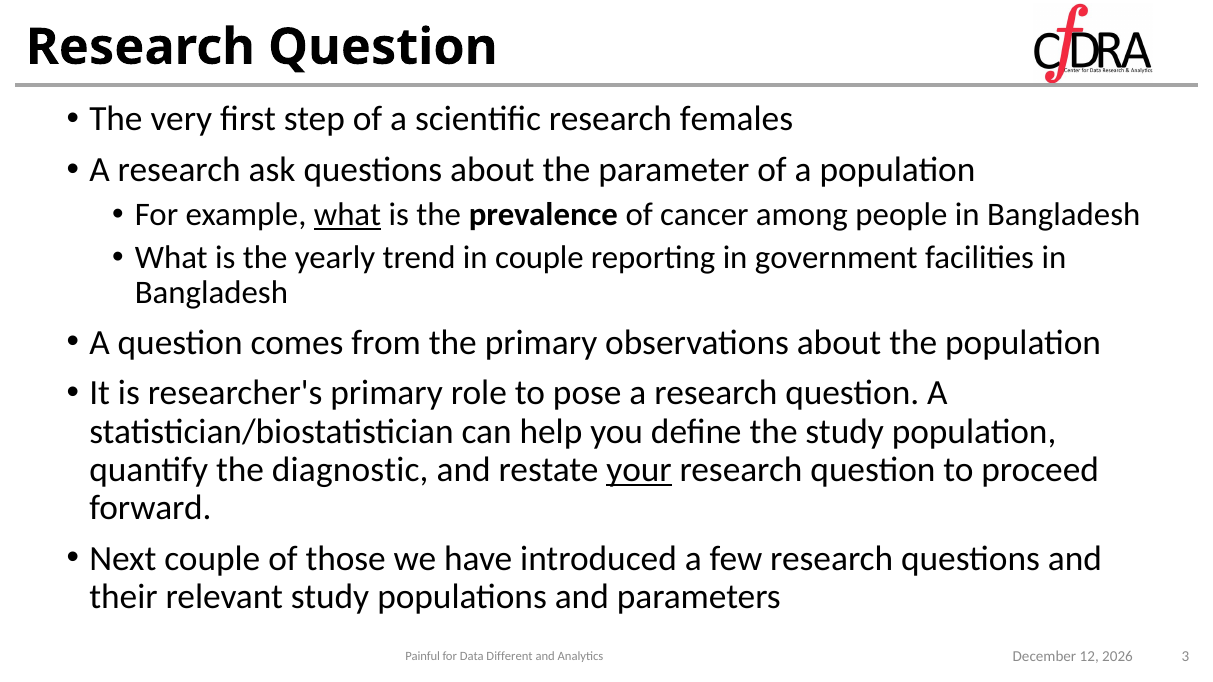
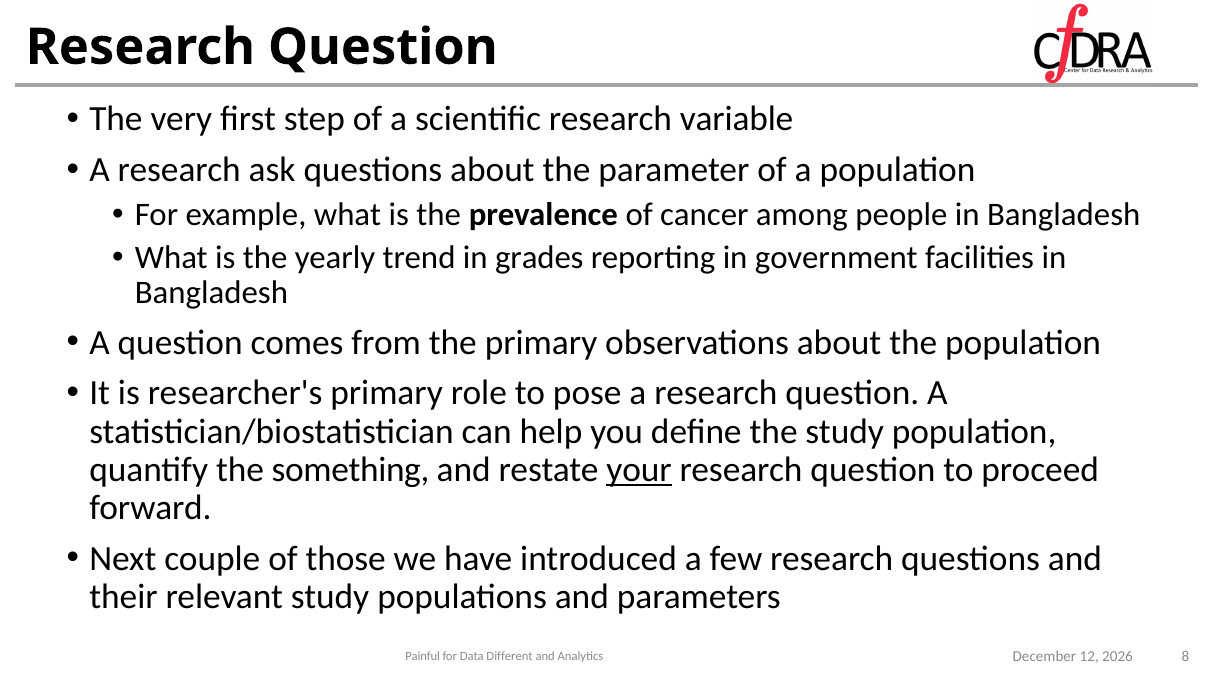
females: females -> variable
what at (347, 215) underline: present -> none
in couple: couple -> grades
diagnostic: diagnostic -> something
3: 3 -> 8
